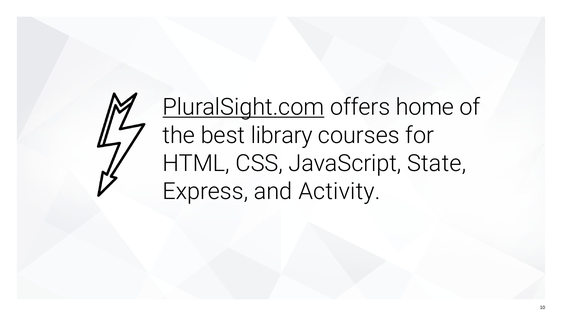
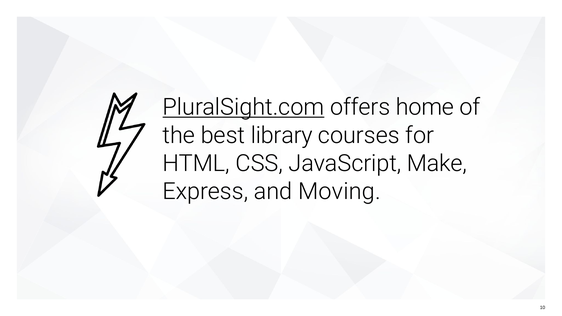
State: State -> Make
Activity: Activity -> Moving
